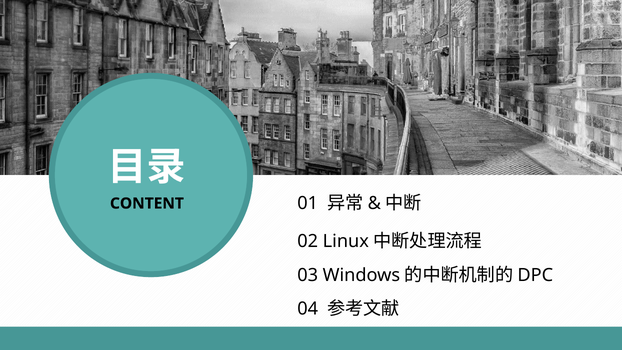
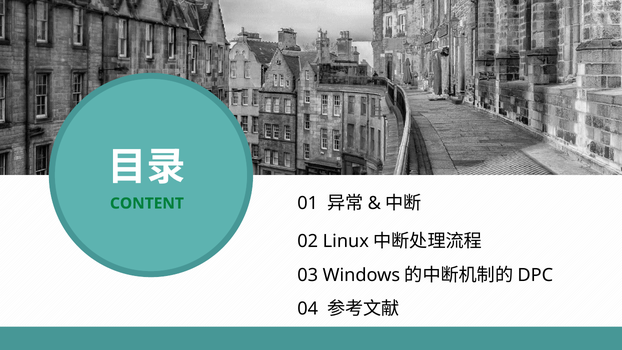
CONTENT colour: black -> green
